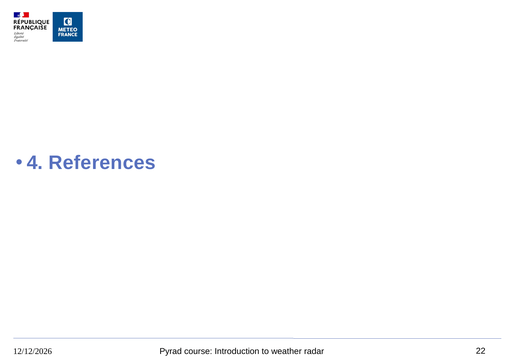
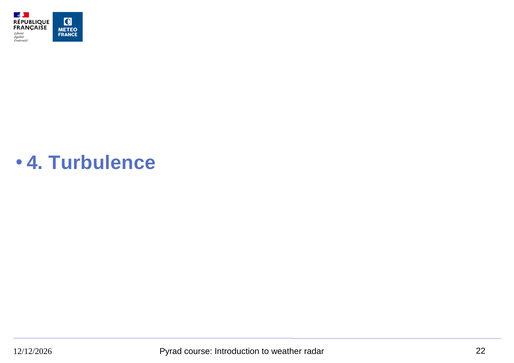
References: References -> Turbulence
